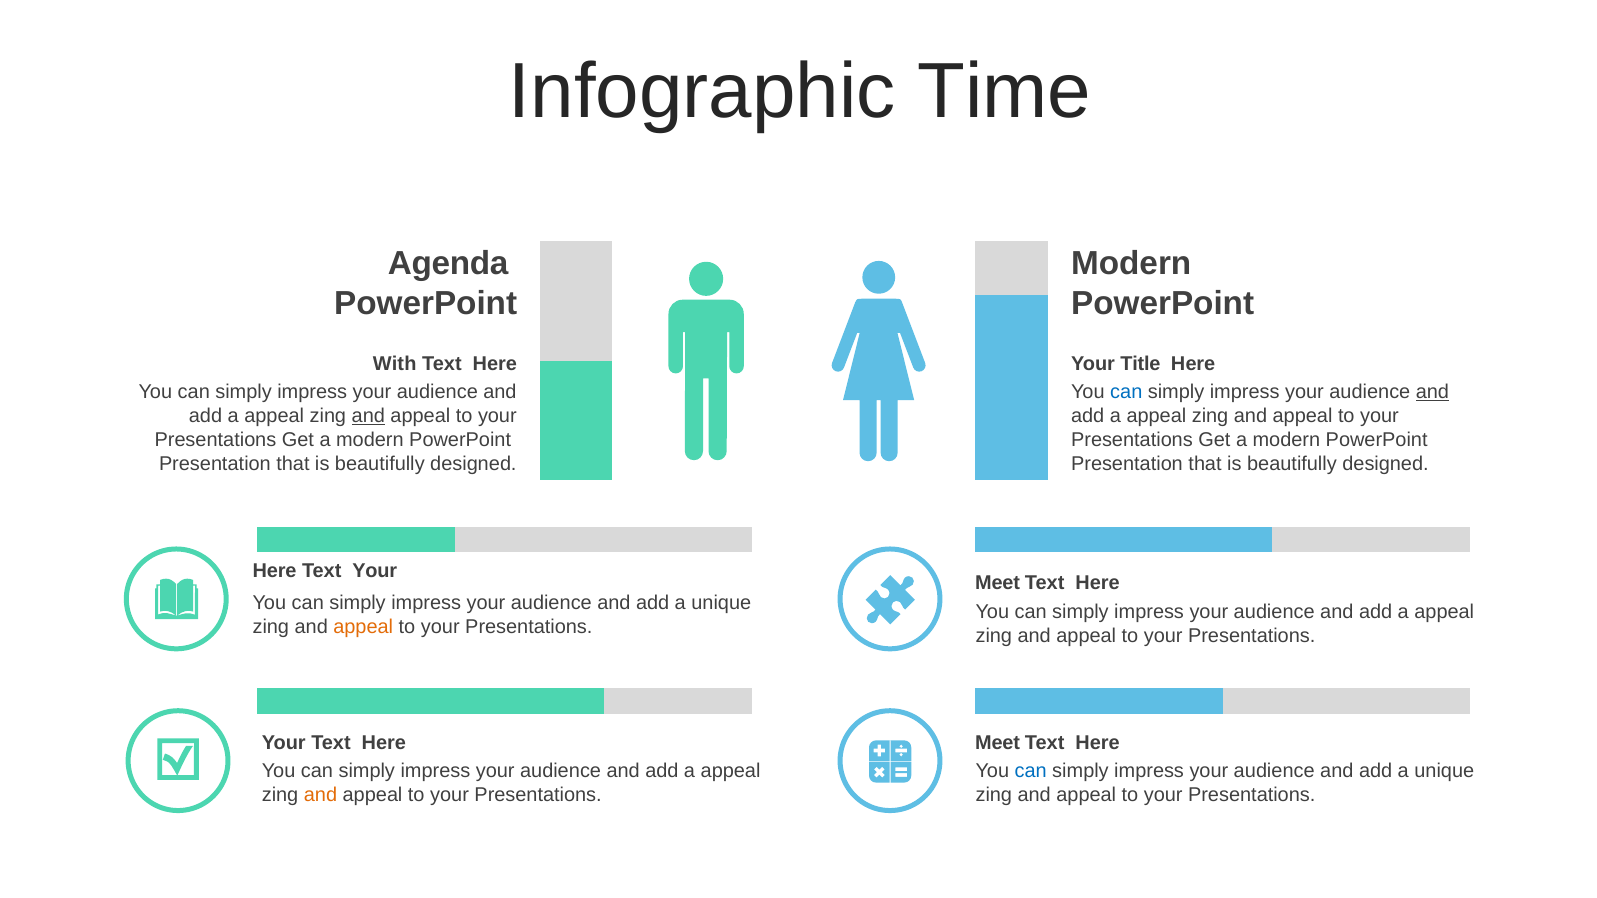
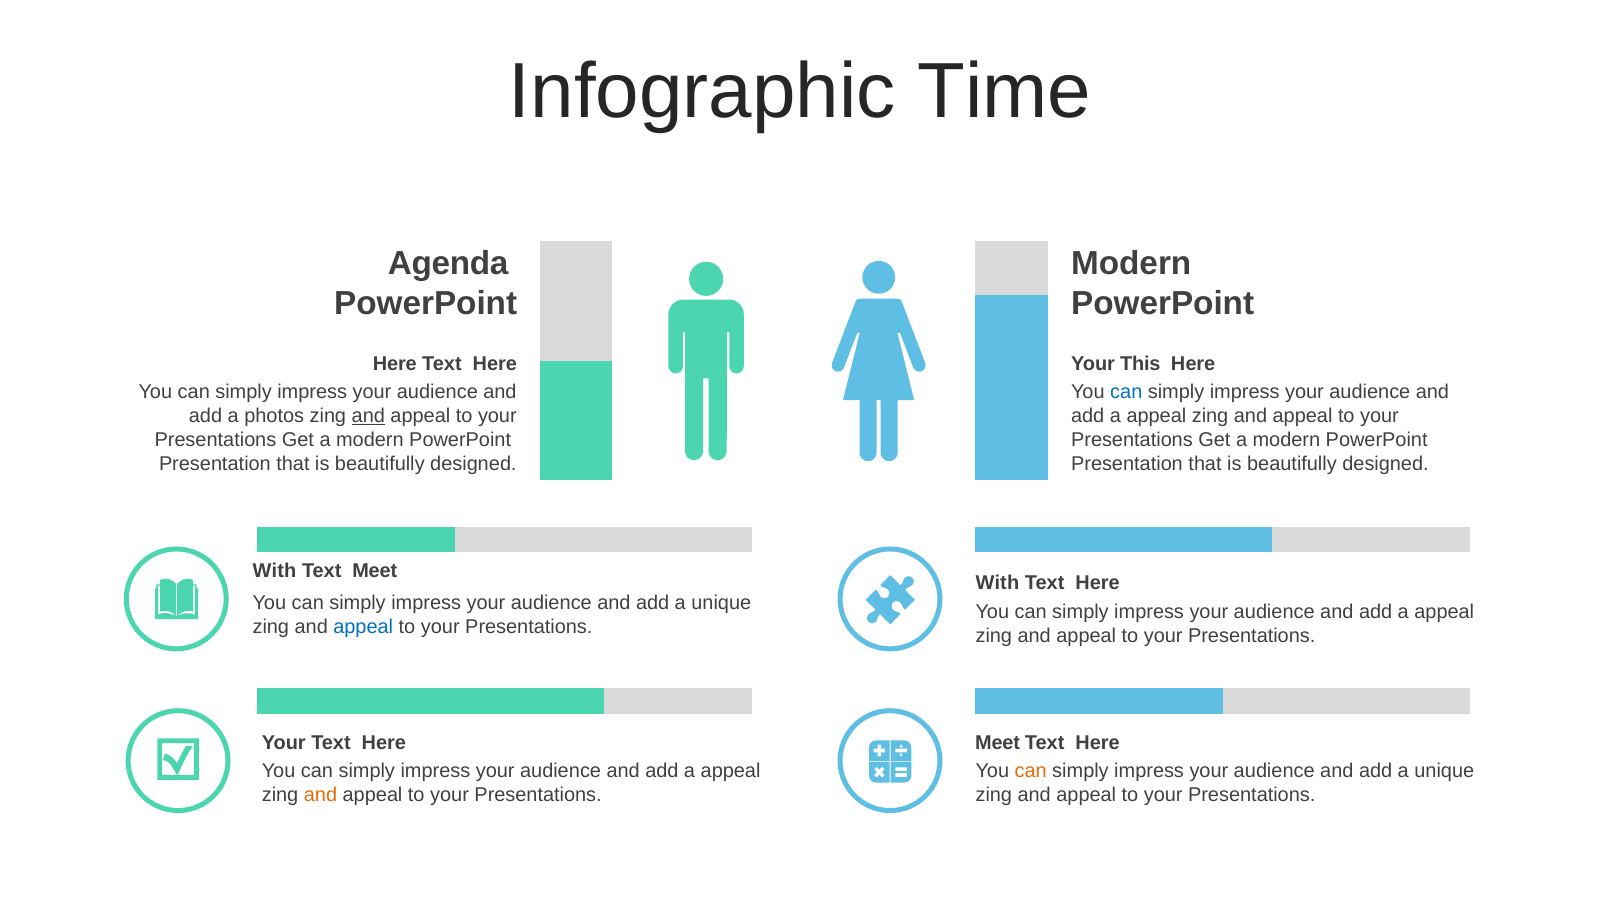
With at (395, 364): With -> Here
Title: Title -> This
and at (1432, 392) underline: present -> none
appeal at (274, 416): appeal -> photos
Here at (275, 571): Here -> With
Text Your: Your -> Meet
Meet at (998, 584): Meet -> With
appeal at (363, 627) colour: orange -> blue
can at (1031, 771) colour: blue -> orange
